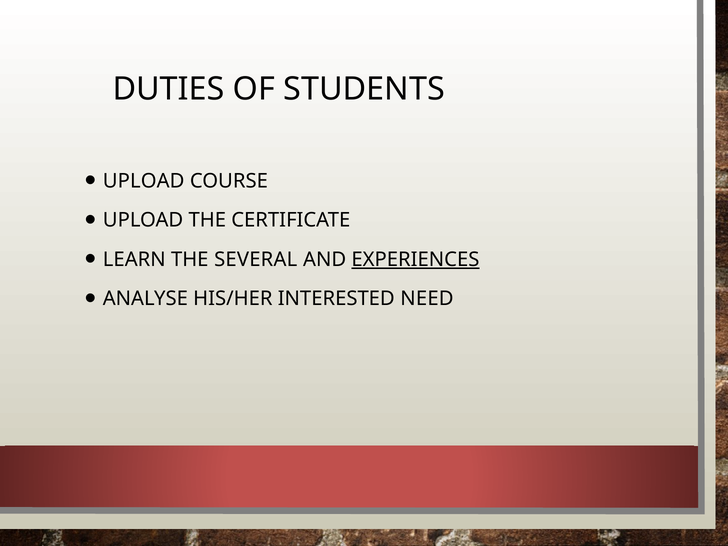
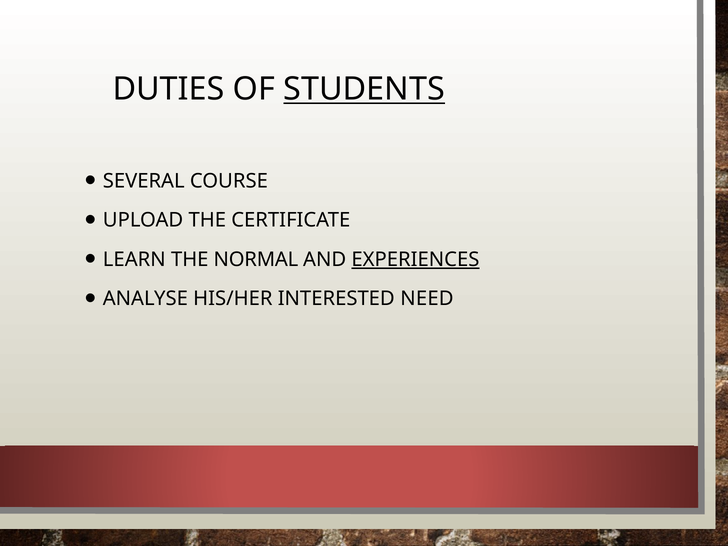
STUDENTS underline: none -> present
UPLOAD at (144, 181): UPLOAD -> SEVERAL
SEVERAL: SEVERAL -> NORMAL
